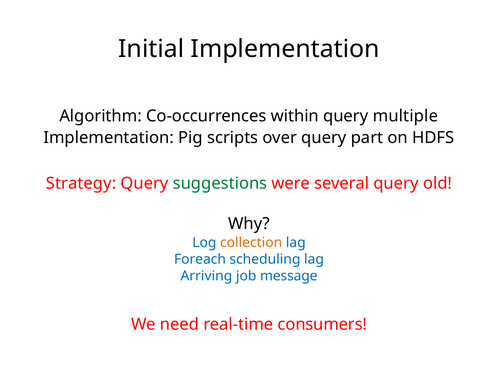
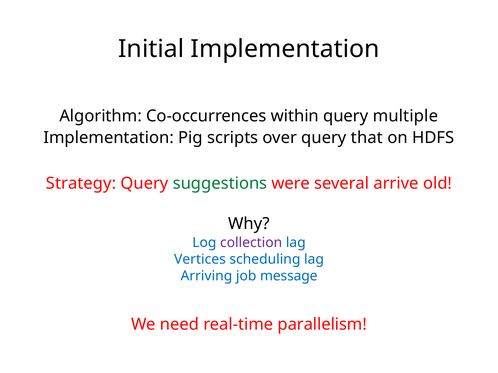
part: part -> that
several query: query -> arrive
collection colour: orange -> purple
Foreach: Foreach -> Vertices
consumers: consumers -> parallelism
